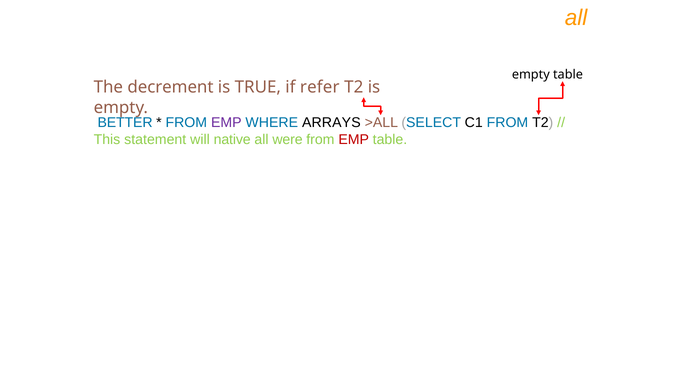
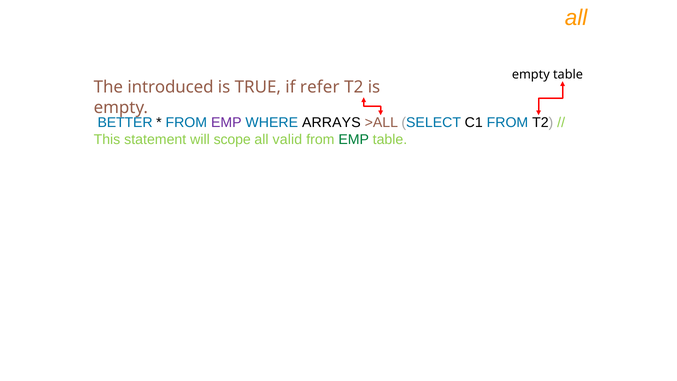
decrement: decrement -> introduced
native: native -> scope
were: were -> valid
EMP at (354, 140) colour: red -> green
